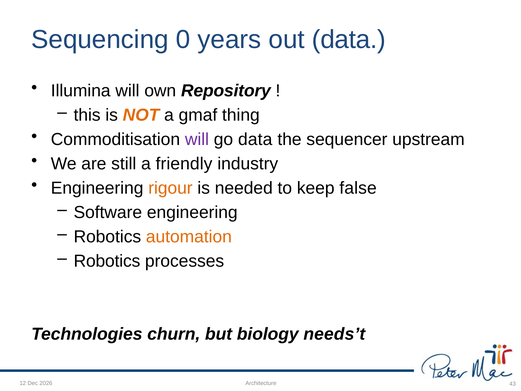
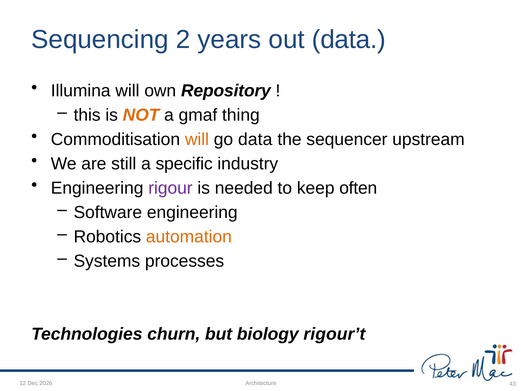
0: 0 -> 2
will at (197, 139) colour: purple -> orange
friendly: friendly -> specific
rigour colour: orange -> purple
false: false -> often
Robotics at (107, 261): Robotics -> Systems
needs’t: needs’t -> rigour’t
